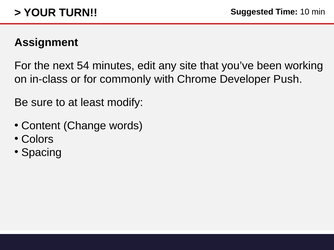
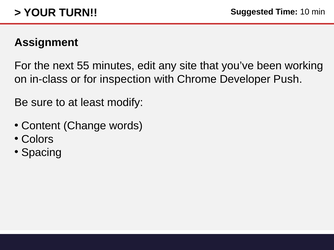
54: 54 -> 55
commonly: commonly -> inspection
